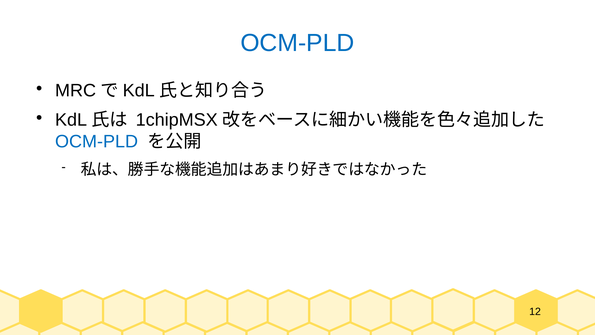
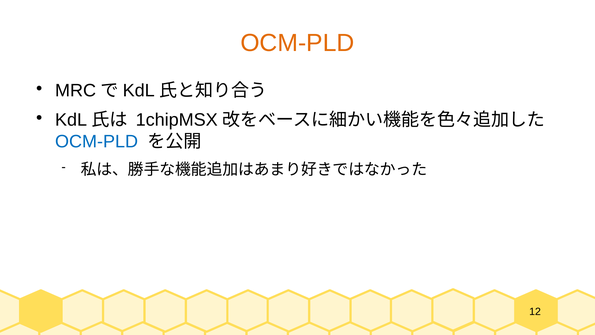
OCM-PLD at (297, 43) colour: blue -> orange
